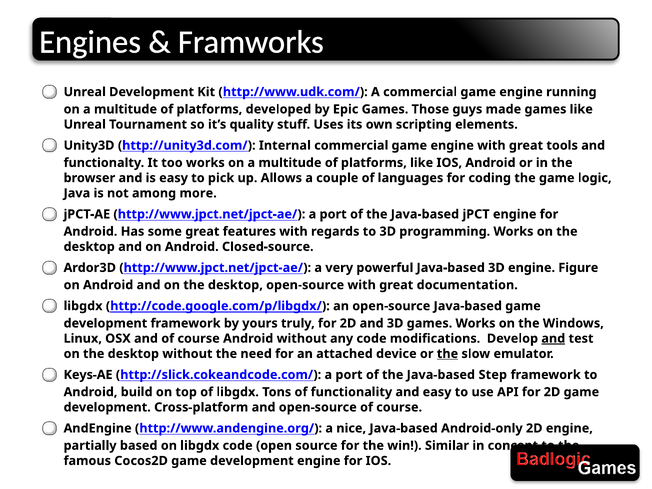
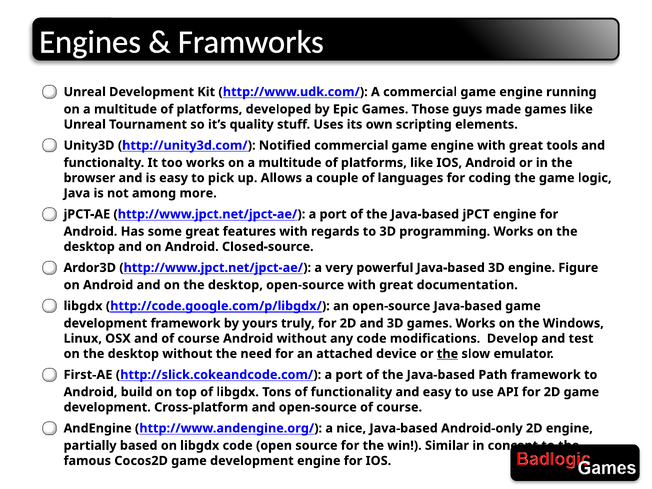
Internal: Internal -> Notified
and at (553, 339) underline: present -> none
Keys-AE: Keys-AE -> First-AE
Step: Step -> Path
